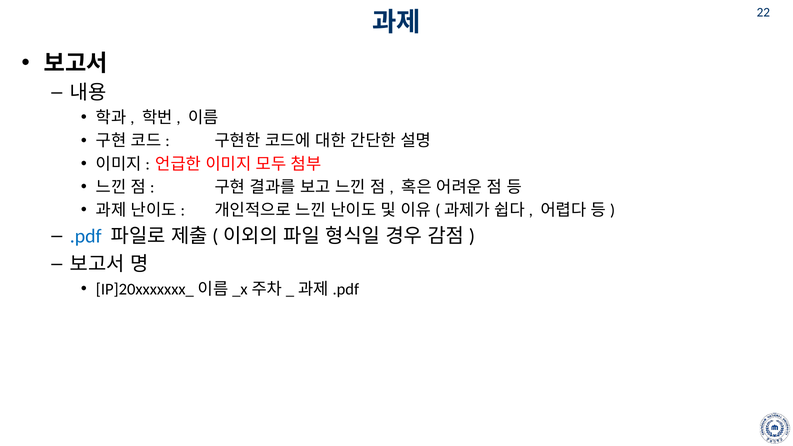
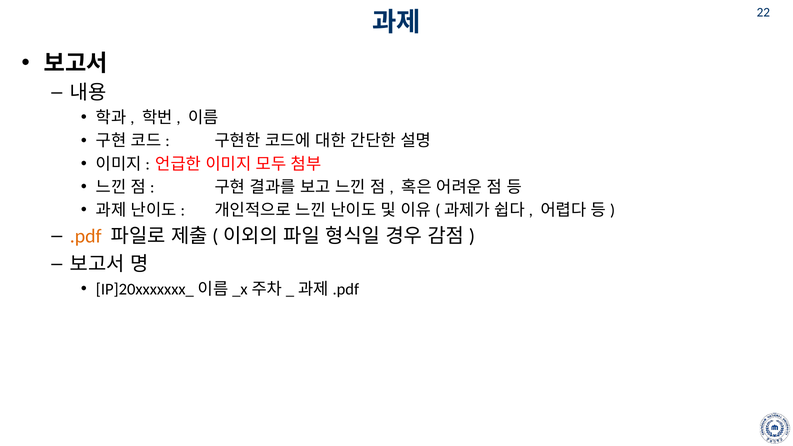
.pdf colour: blue -> orange
